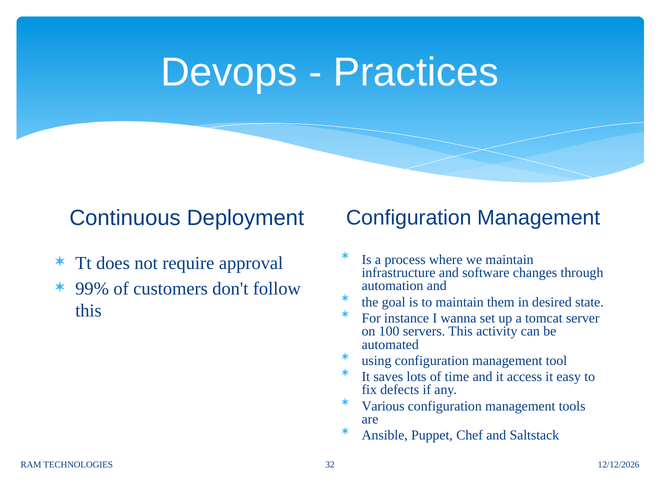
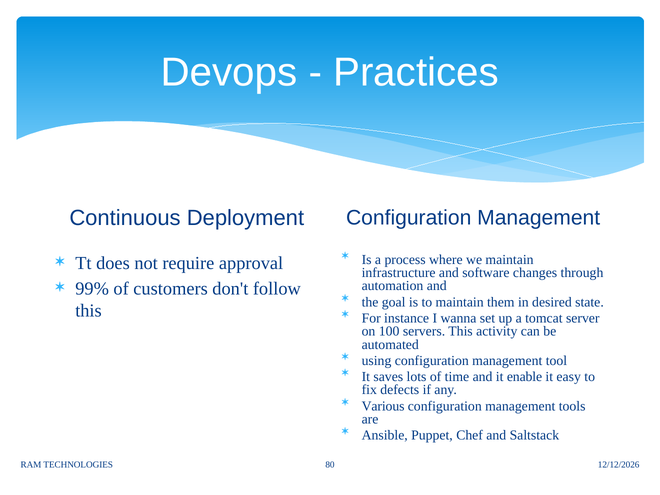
access: access -> enable
32: 32 -> 80
